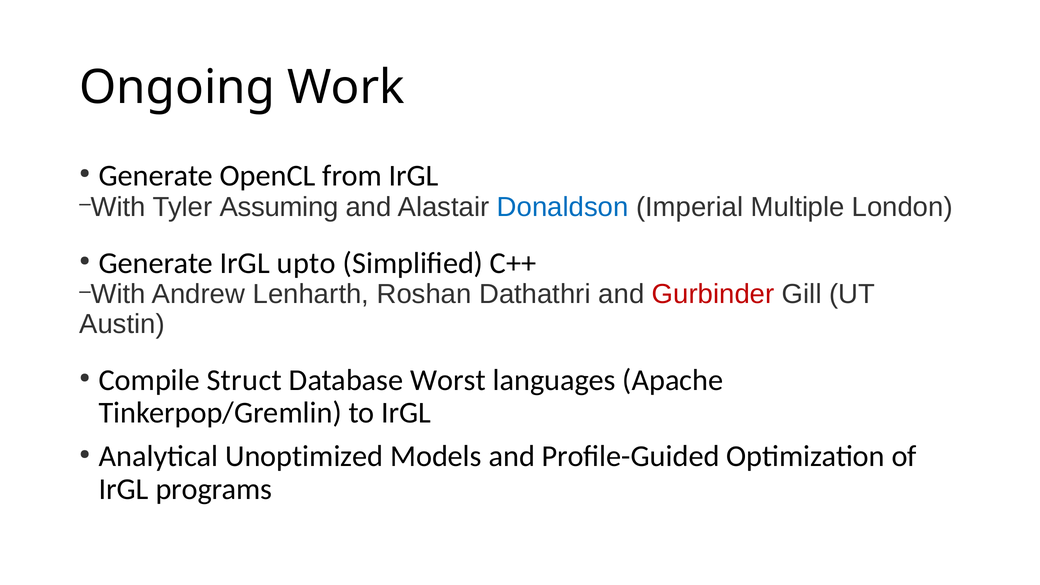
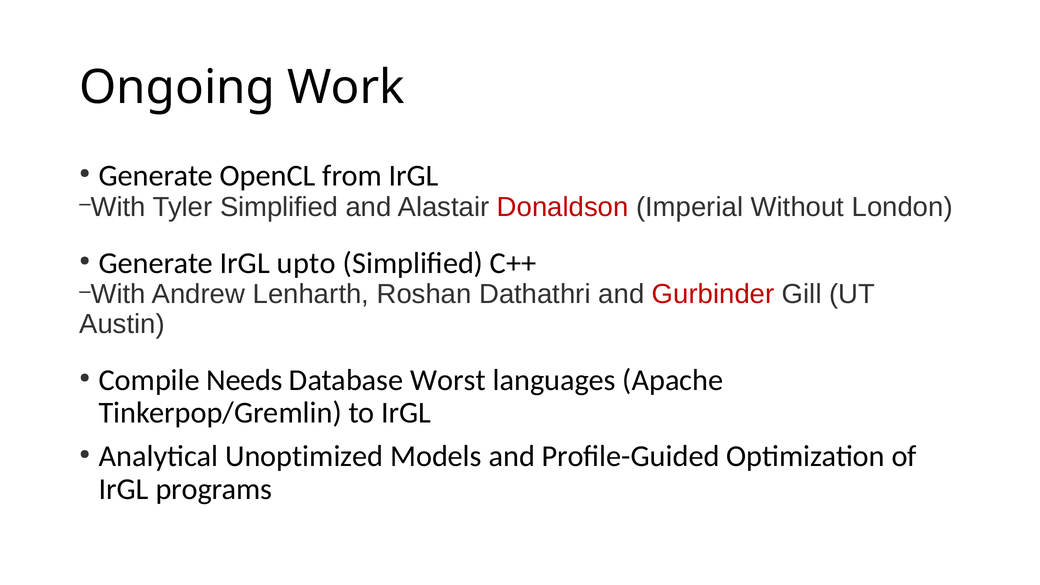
Tyler Assuming: Assuming -> Simplified
Donaldson colour: blue -> red
Multiple: Multiple -> Without
Struct: Struct -> Needs
